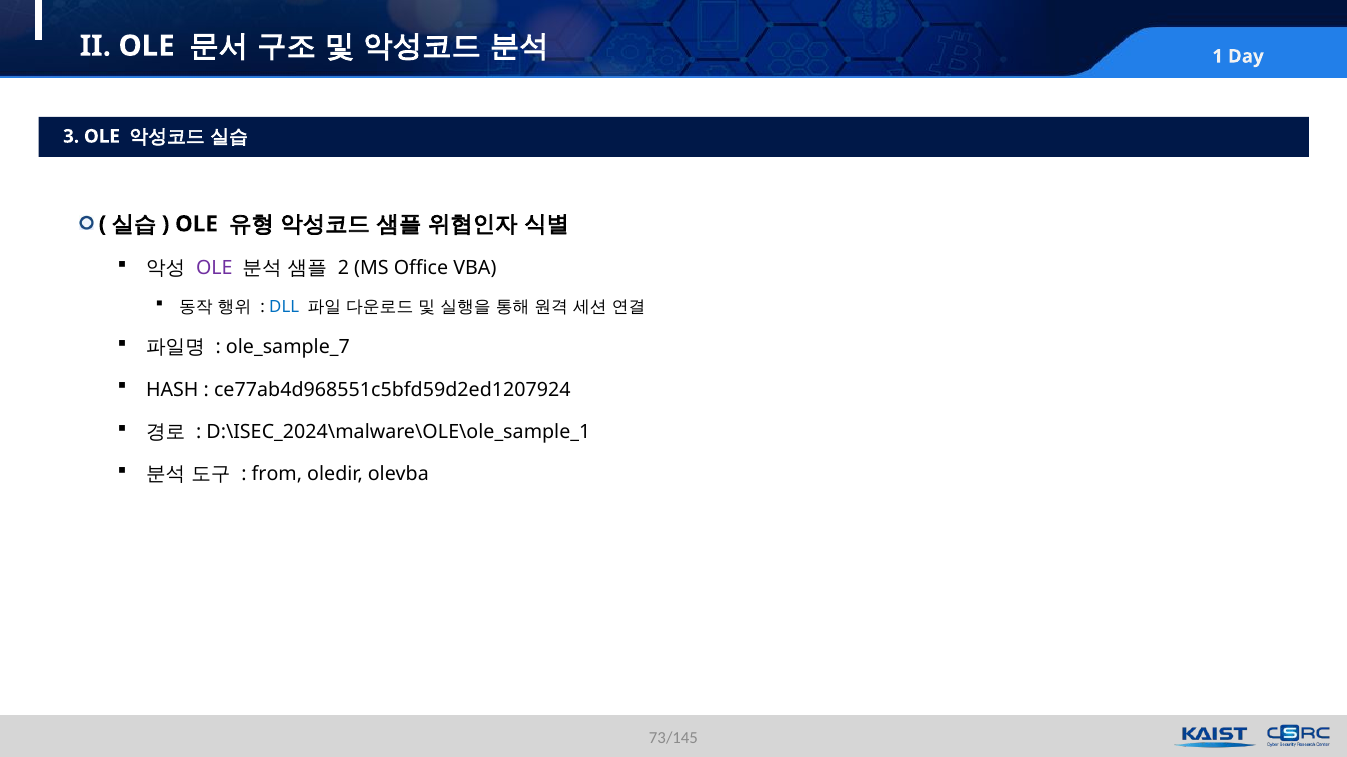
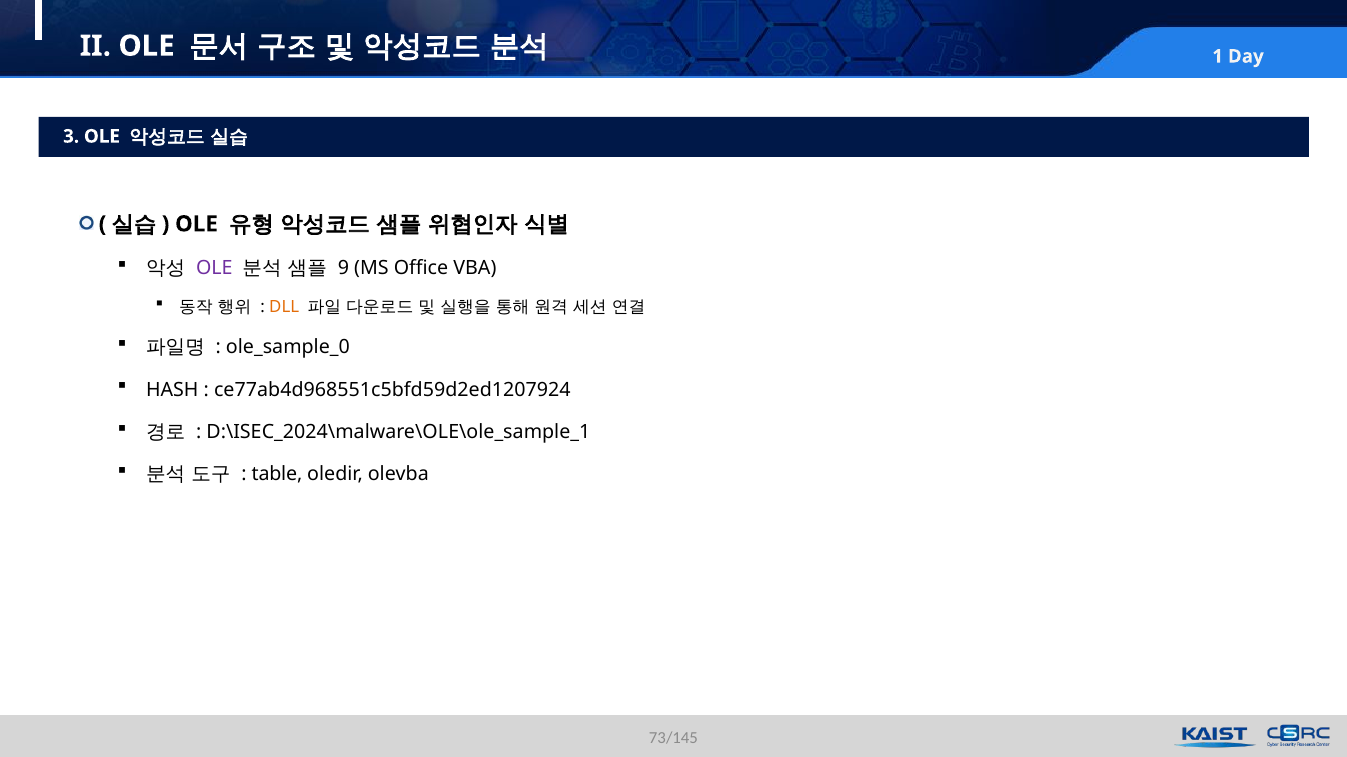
2: 2 -> 9
DLL colour: blue -> orange
ole_sample_7: ole_sample_7 -> ole_sample_0
from: from -> table
